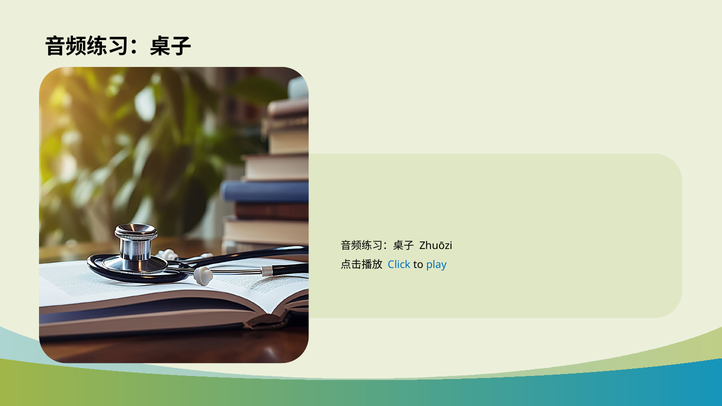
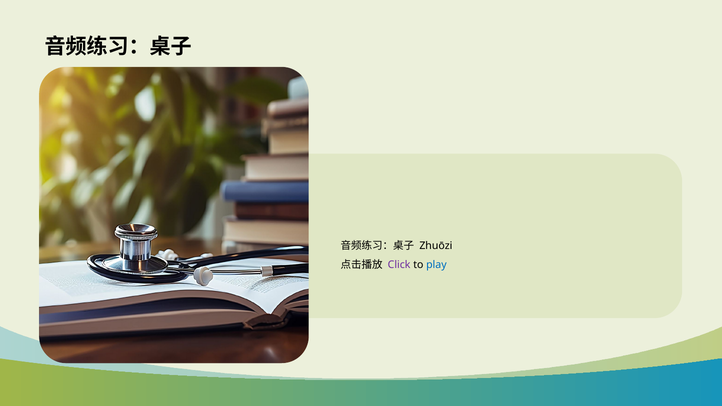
Click colour: blue -> purple
